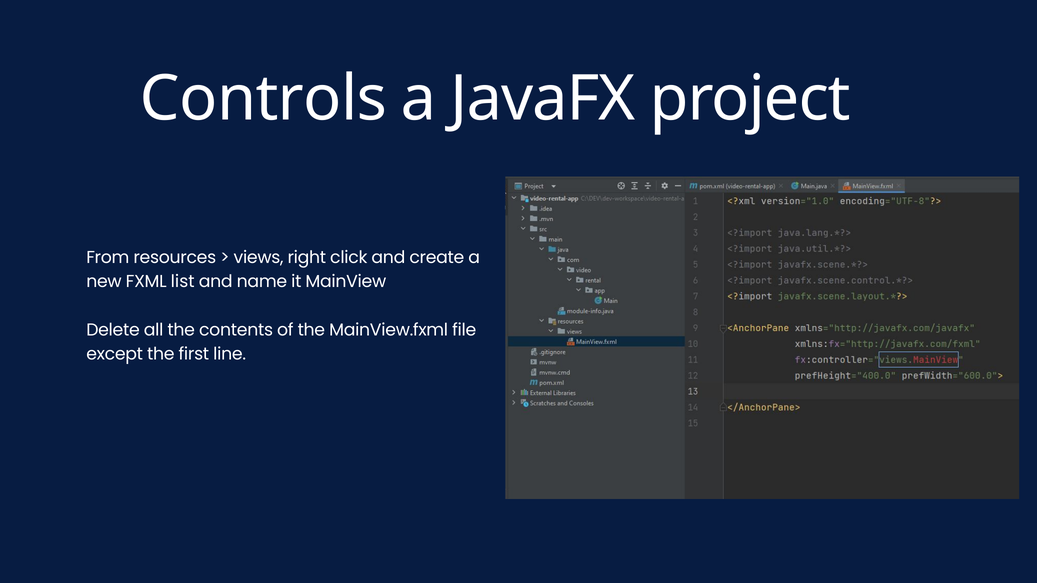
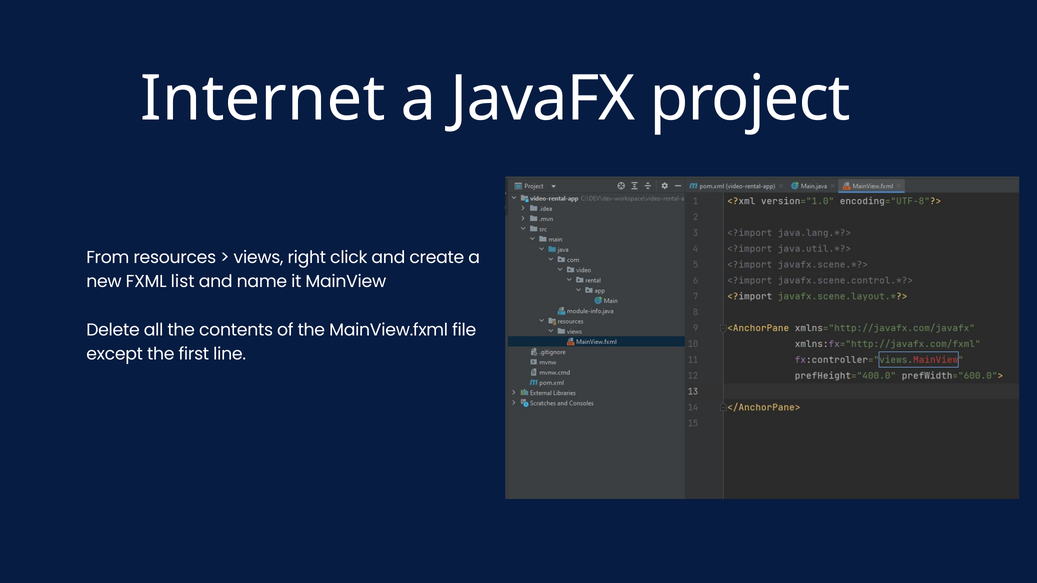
Controls: Controls -> Internet
